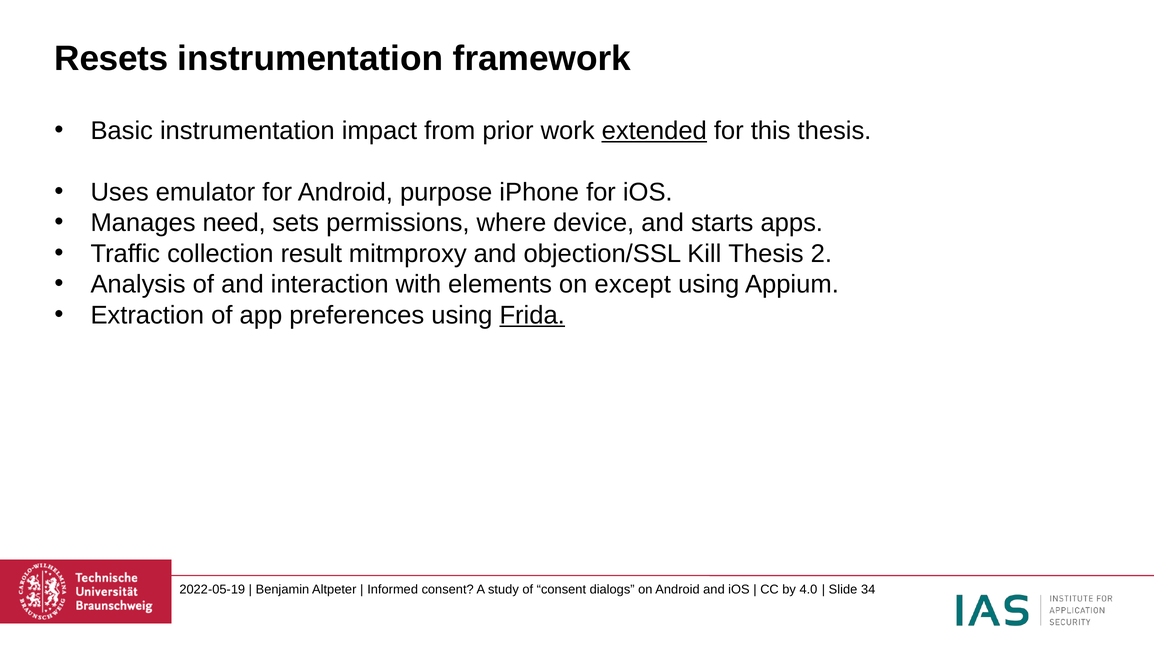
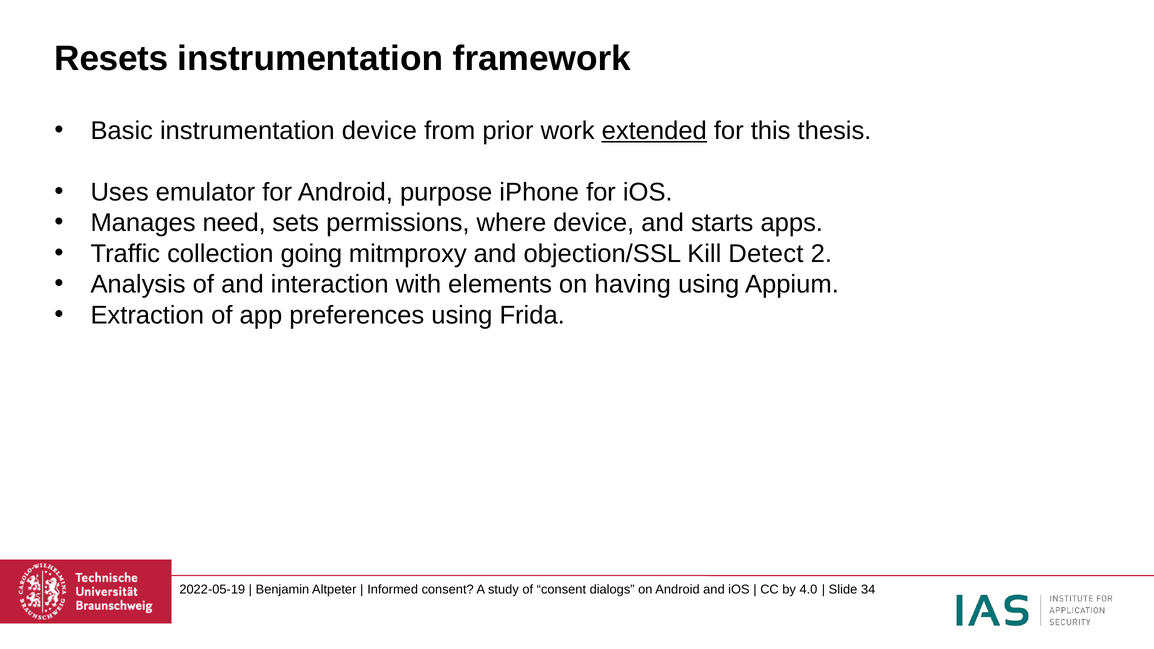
instrumentation impact: impact -> device
result: result -> going
Kill Thesis: Thesis -> Detect
except: except -> having
Frida underline: present -> none
